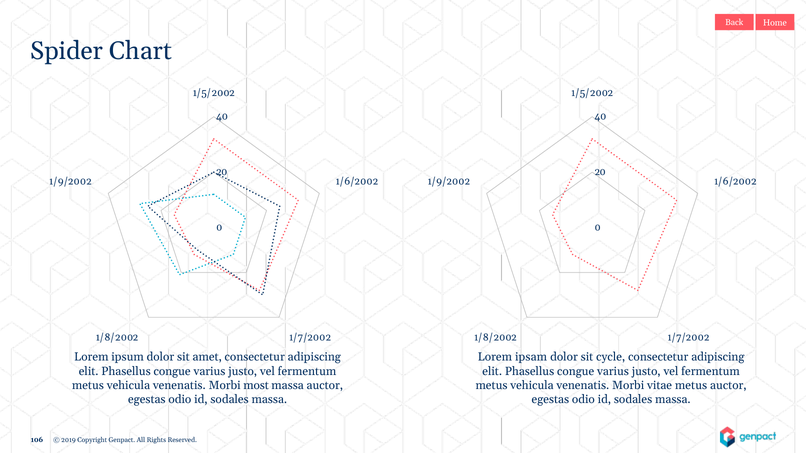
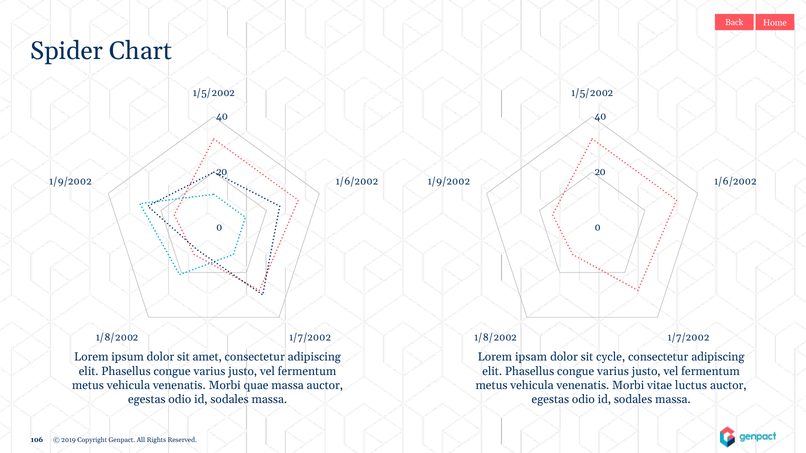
most: most -> quae
vitae metus: metus -> luctus
